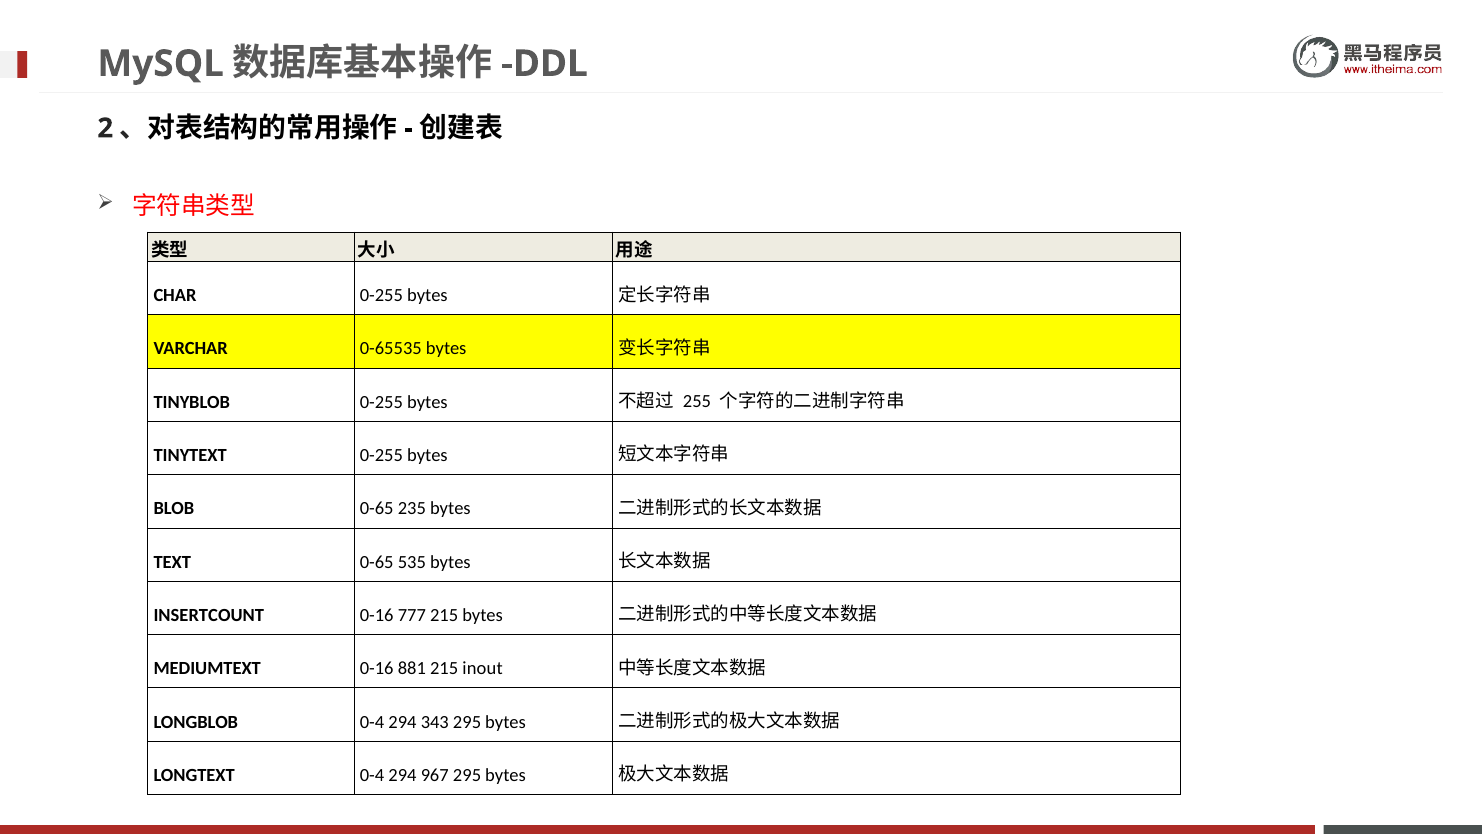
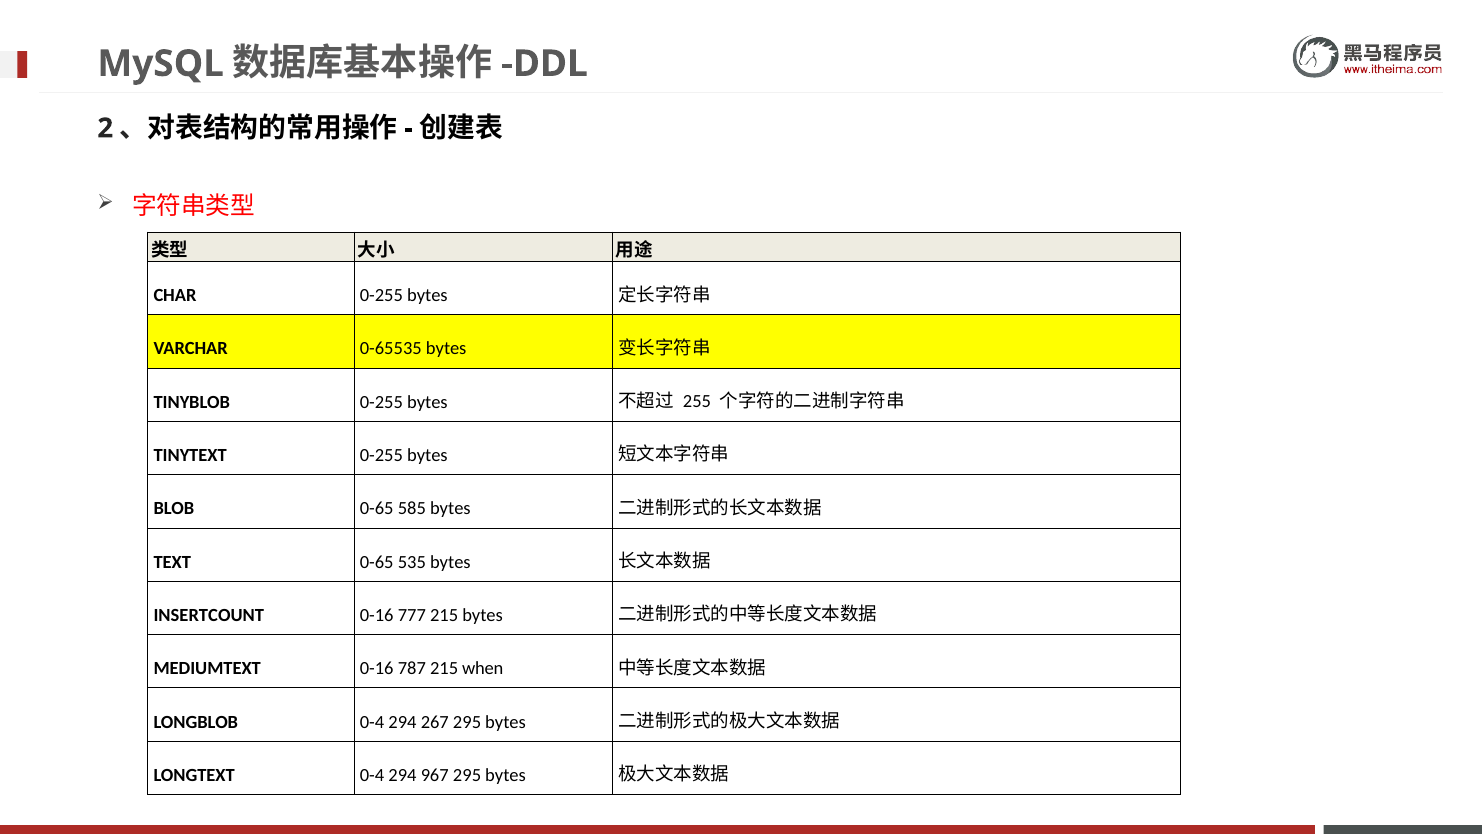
235: 235 -> 585
881: 881 -> 787
inout: inout -> when
343: 343 -> 267
